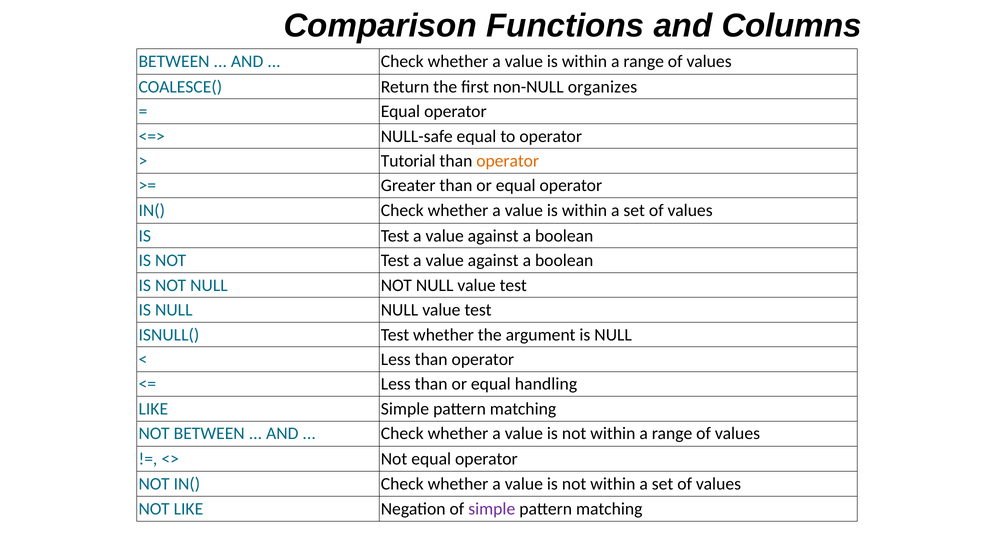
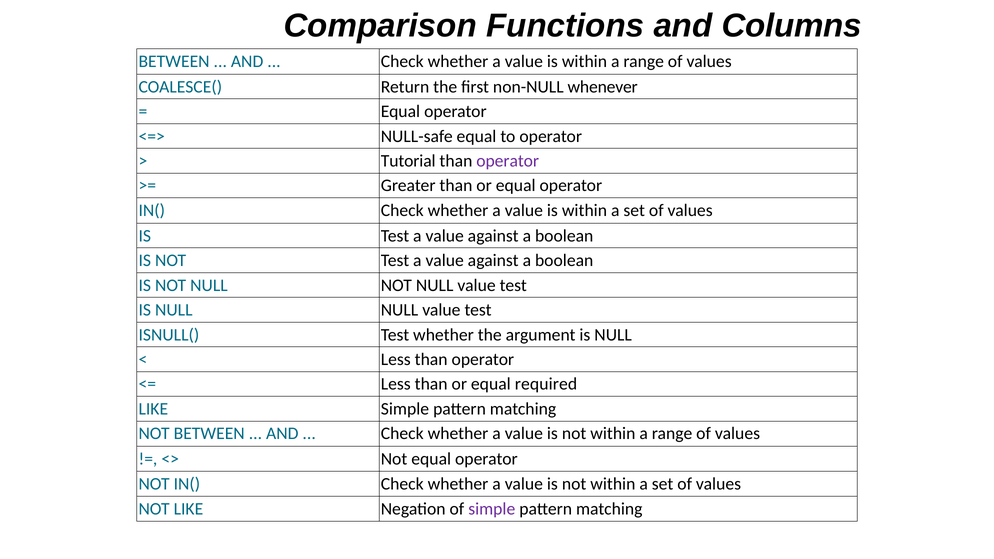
organizes: organizes -> whenever
operator at (508, 161) colour: orange -> purple
handling: handling -> required
